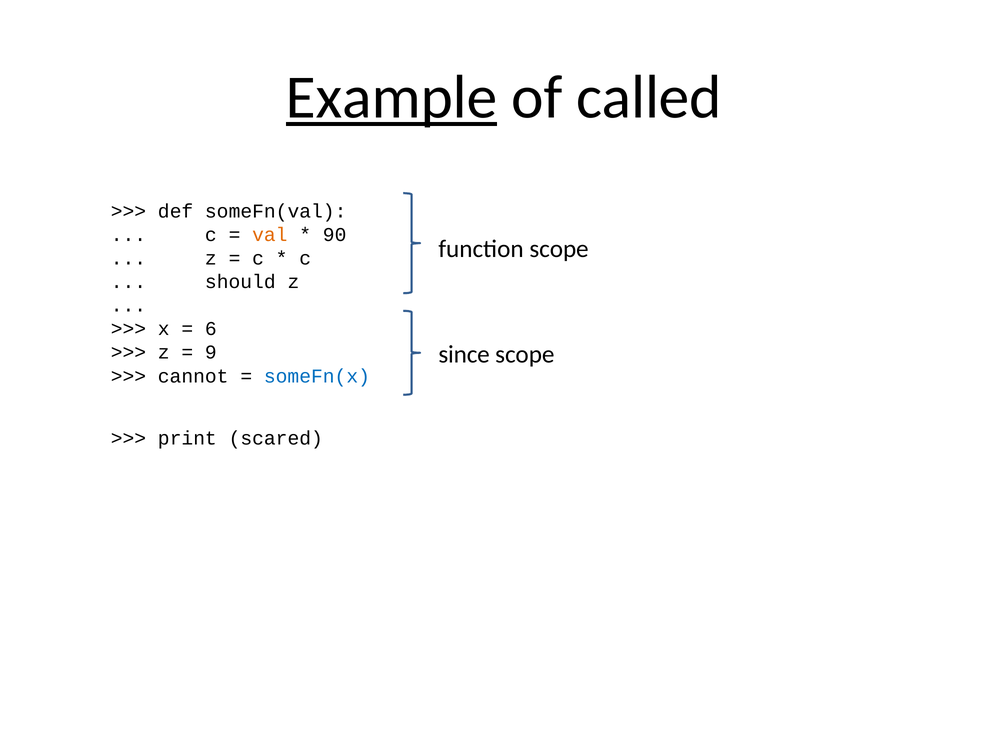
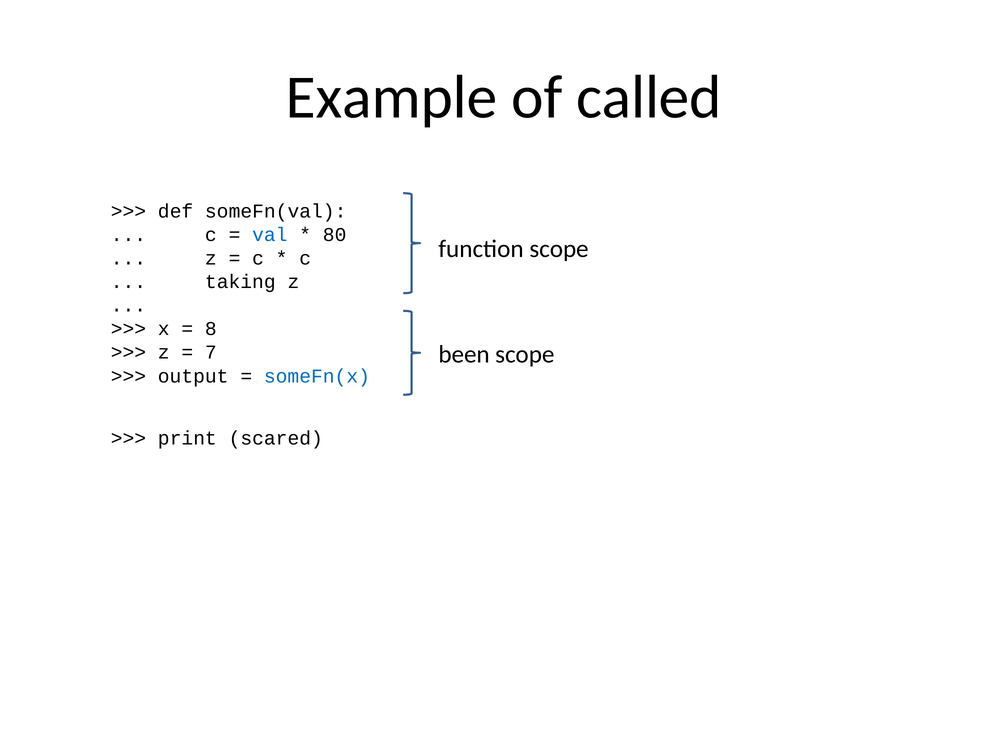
Example underline: present -> none
val colour: orange -> blue
90: 90 -> 80
should: should -> taking
6: 6 -> 8
since: since -> been
9: 9 -> 7
cannot: cannot -> output
